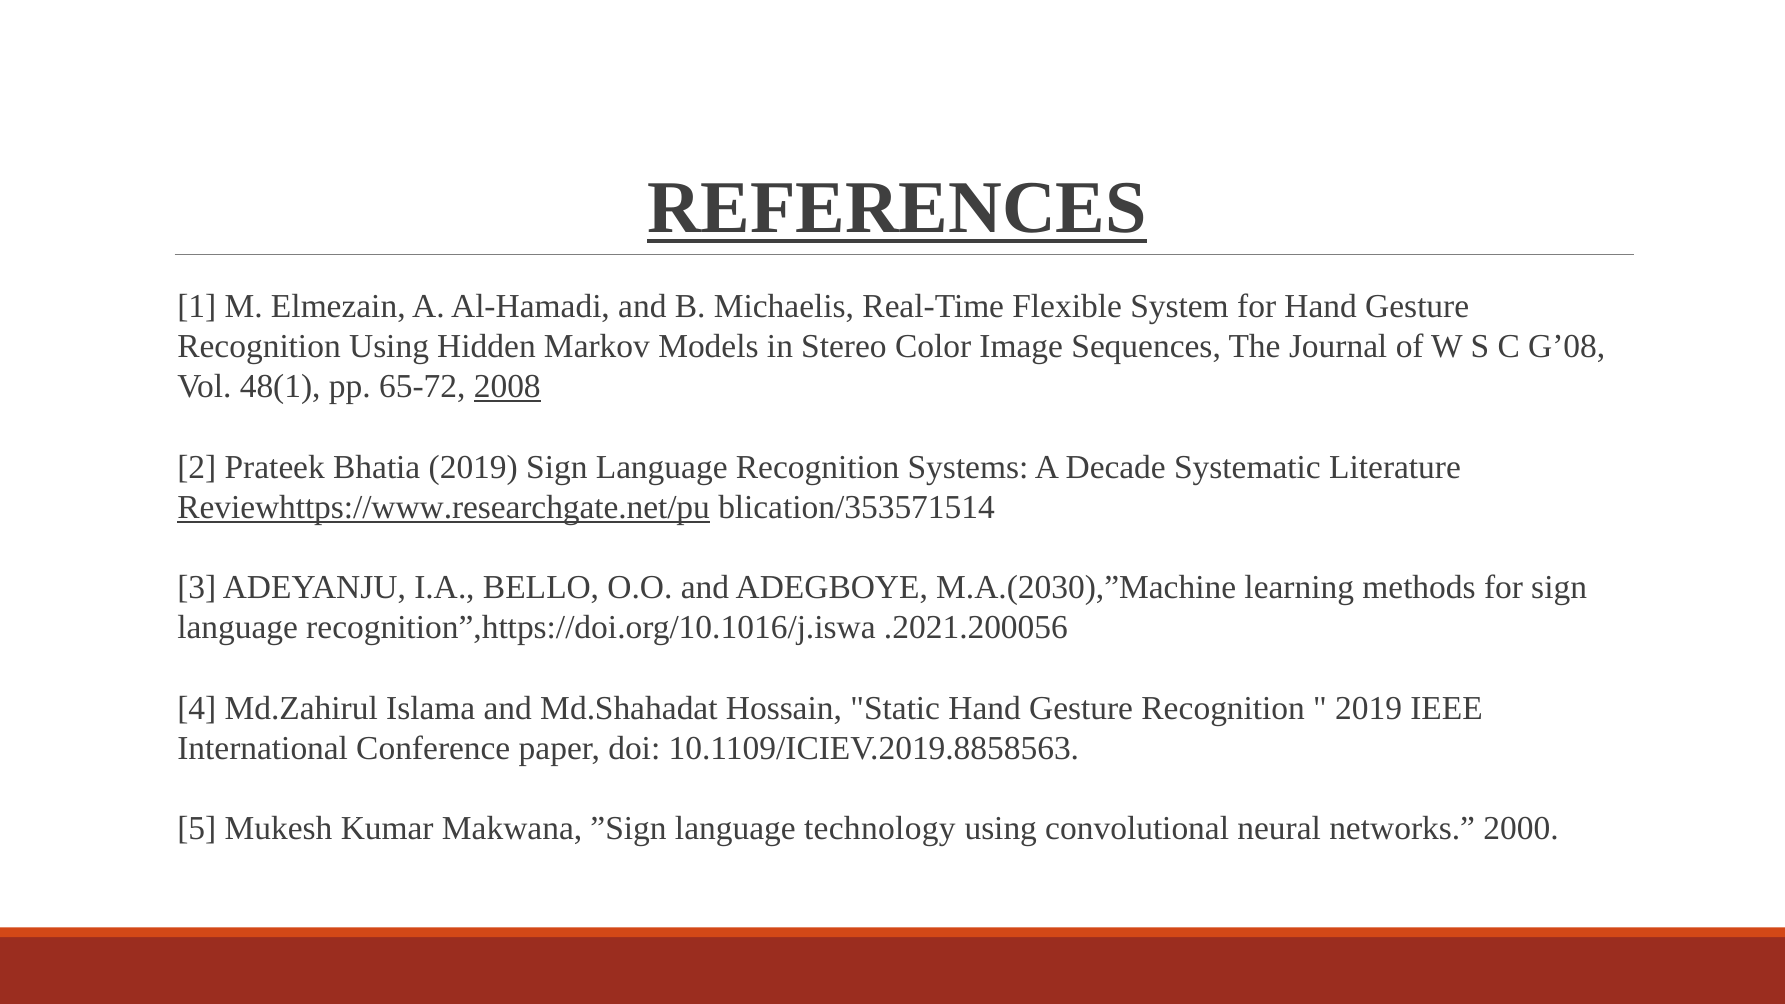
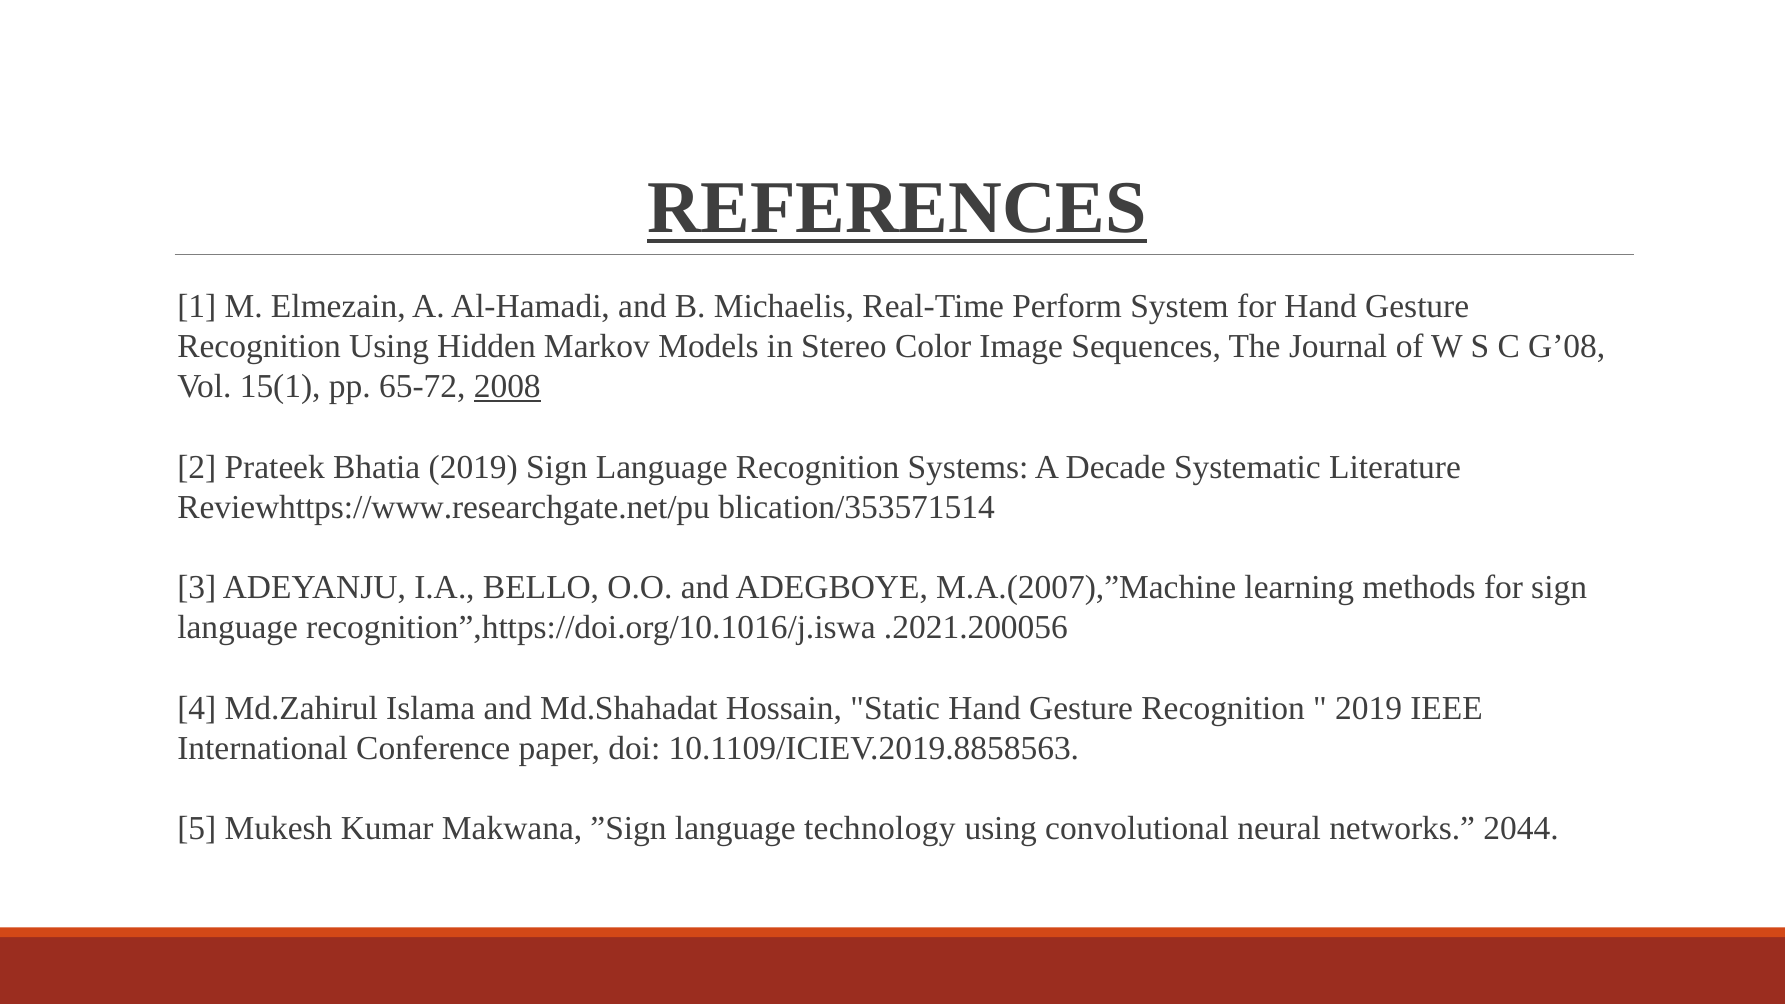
Flexible: Flexible -> Perform
48(1: 48(1 -> 15(1
Reviewhttps://www.researchgate.net/pu underline: present -> none
M.A.(2030),”Machine: M.A.(2030),”Machine -> M.A.(2007),”Machine
2000: 2000 -> 2044
